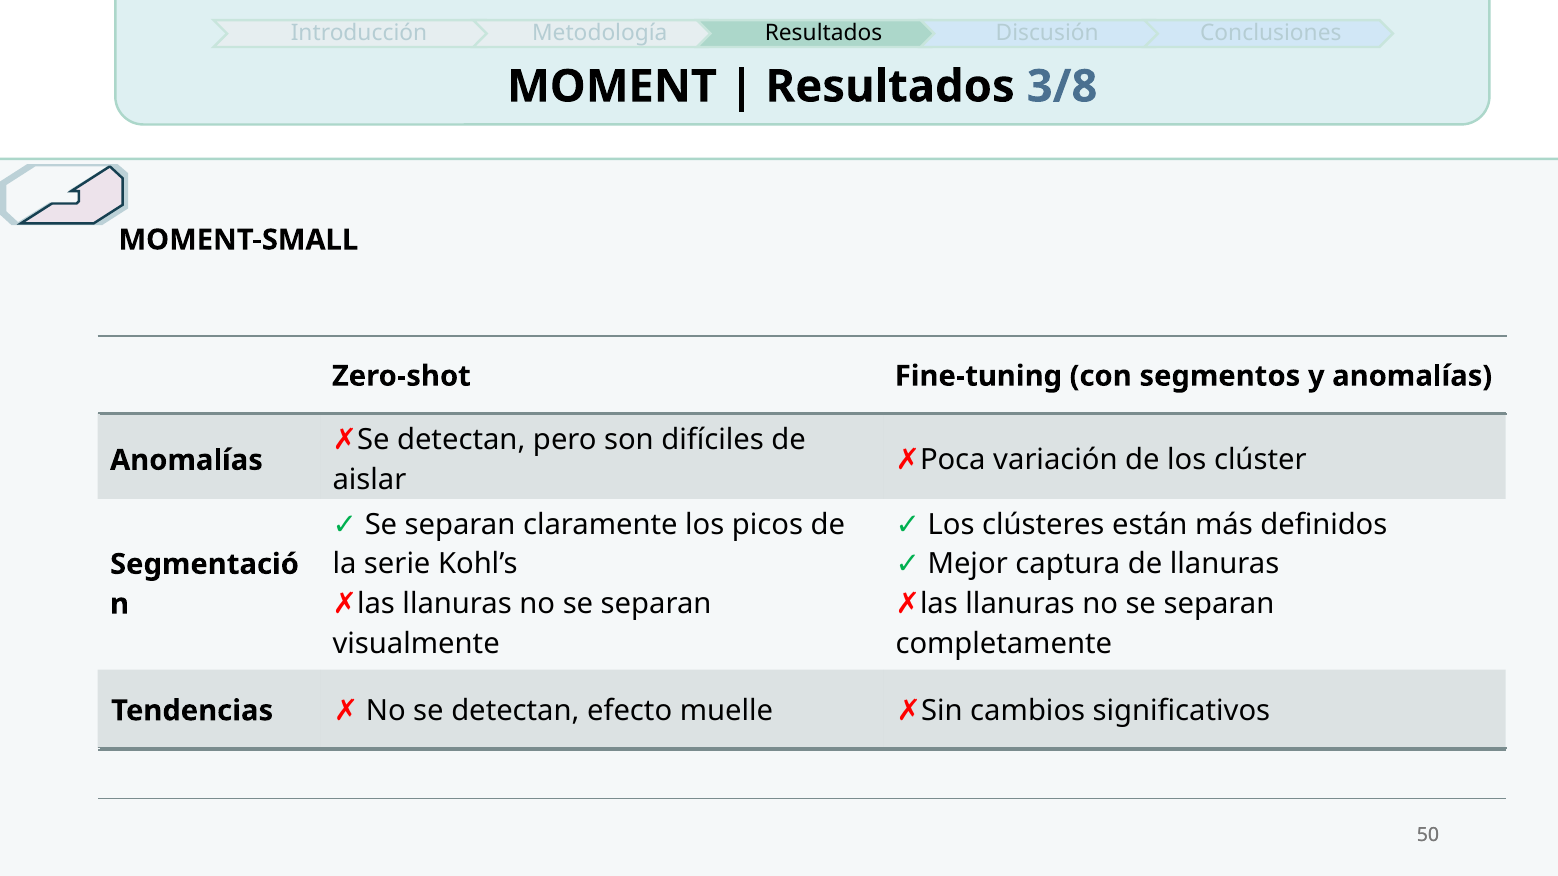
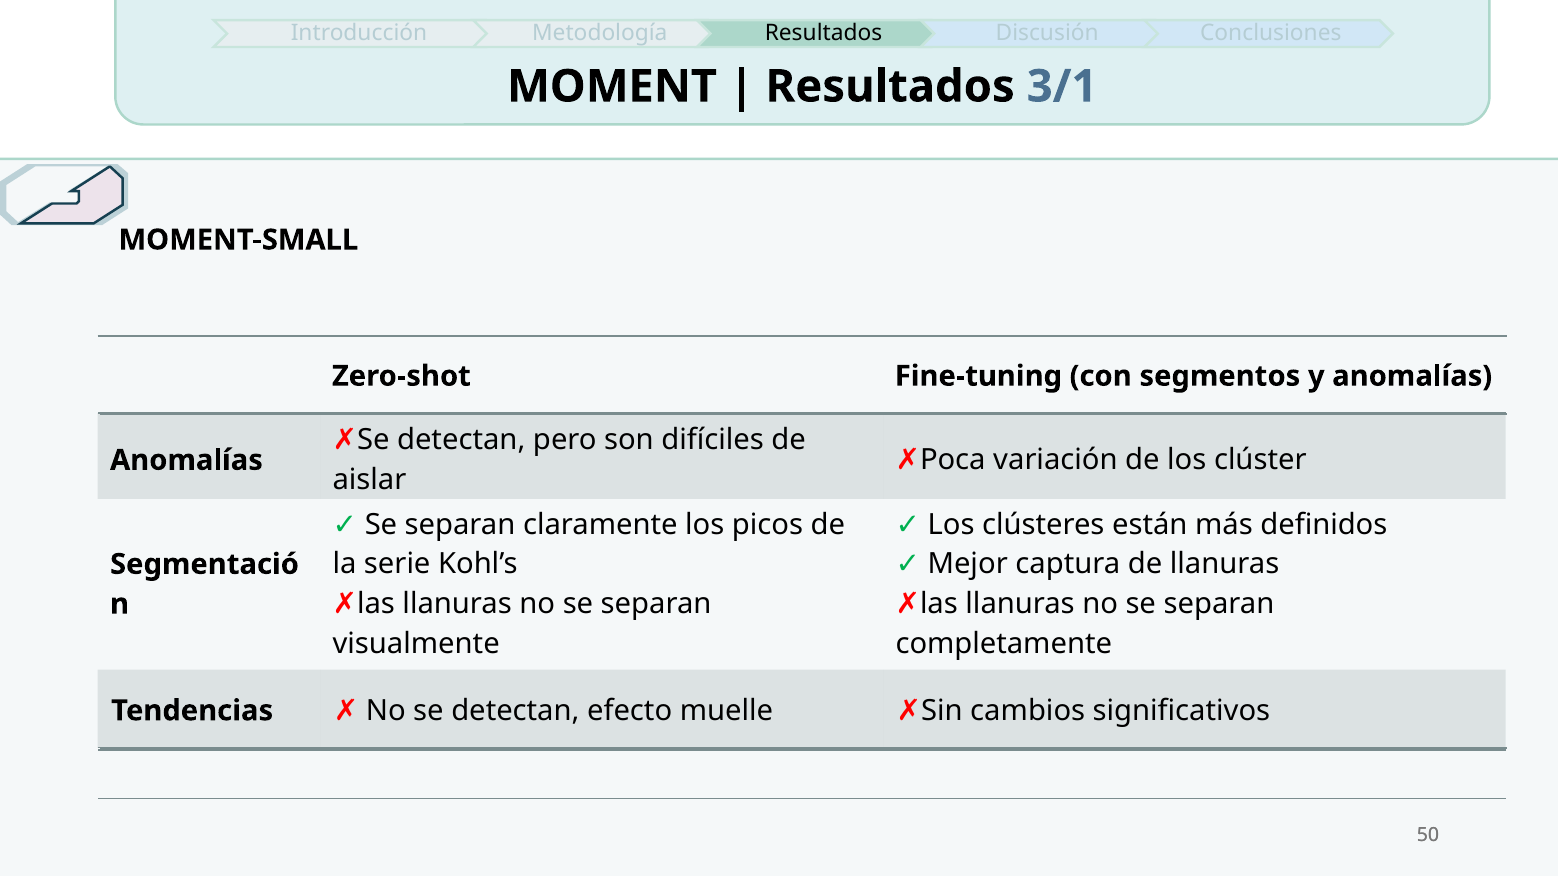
3/8: 3/8 -> 3/1
